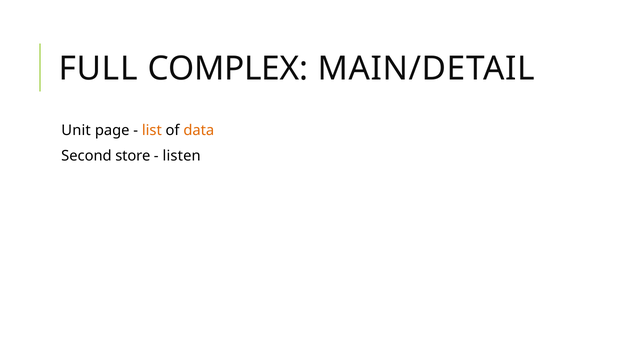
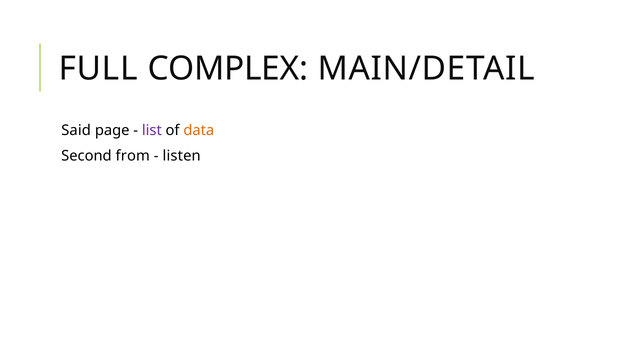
Unit: Unit -> Said
list colour: orange -> purple
store: store -> from
